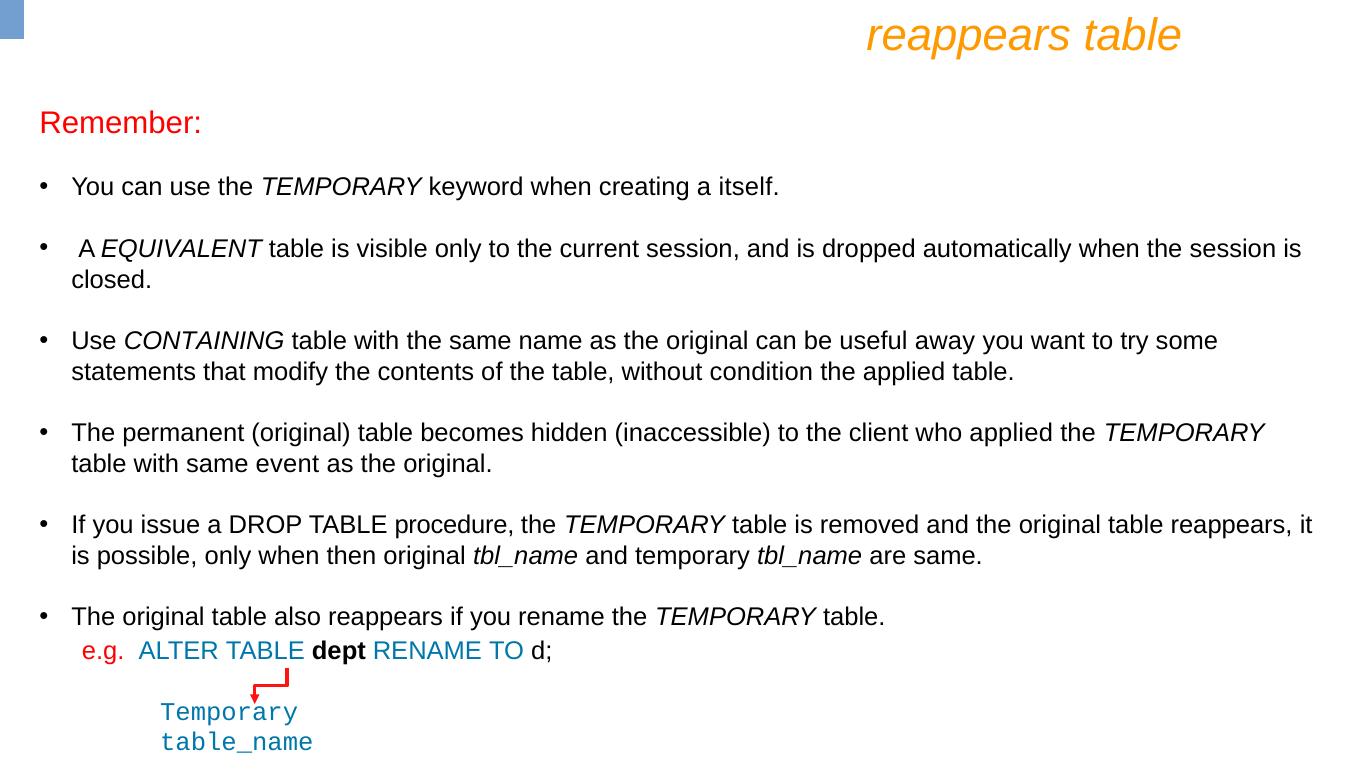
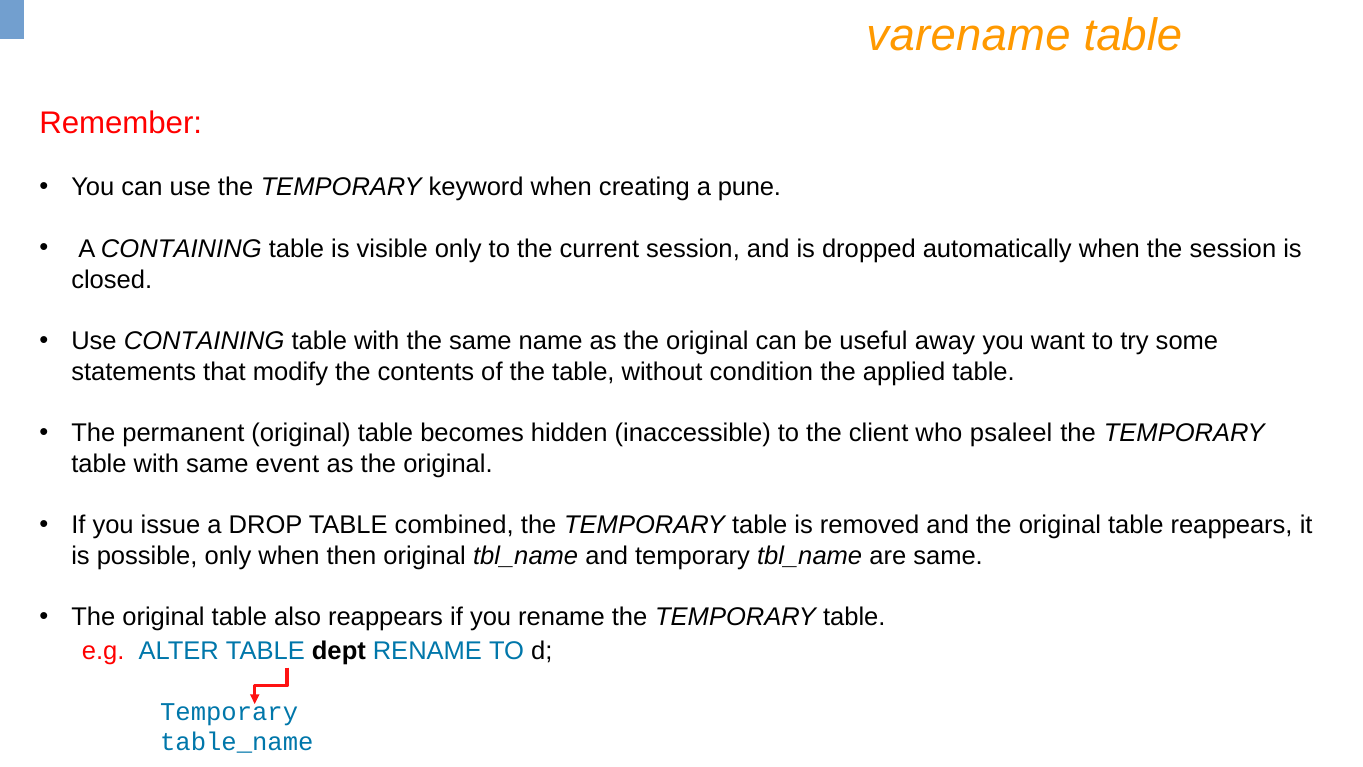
reappears at (969, 35): reappears -> varename
itself: itself -> pune
A EQUIVALENT: EQUIVALENT -> CONTAINING
who applied: applied -> psaleel
procedure: procedure -> combined
